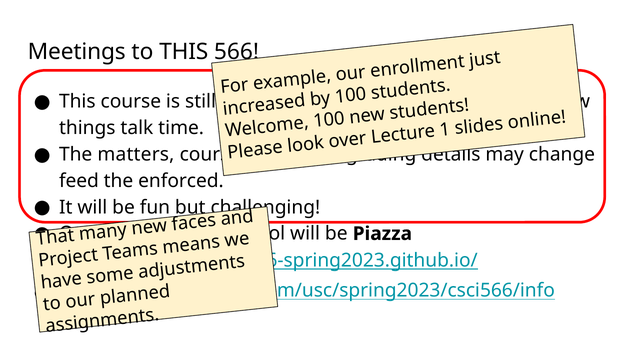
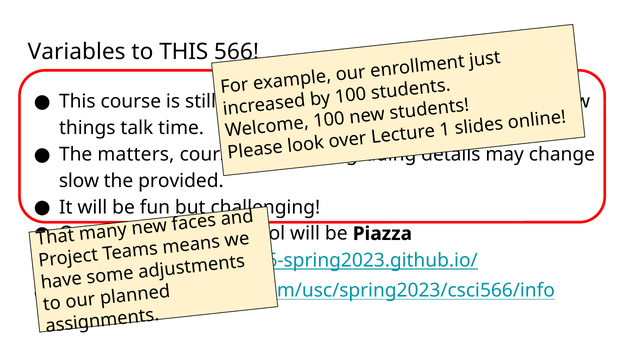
Meetings: Meetings -> Variables
feed: feed -> slow
enforced: enforced -> provided
